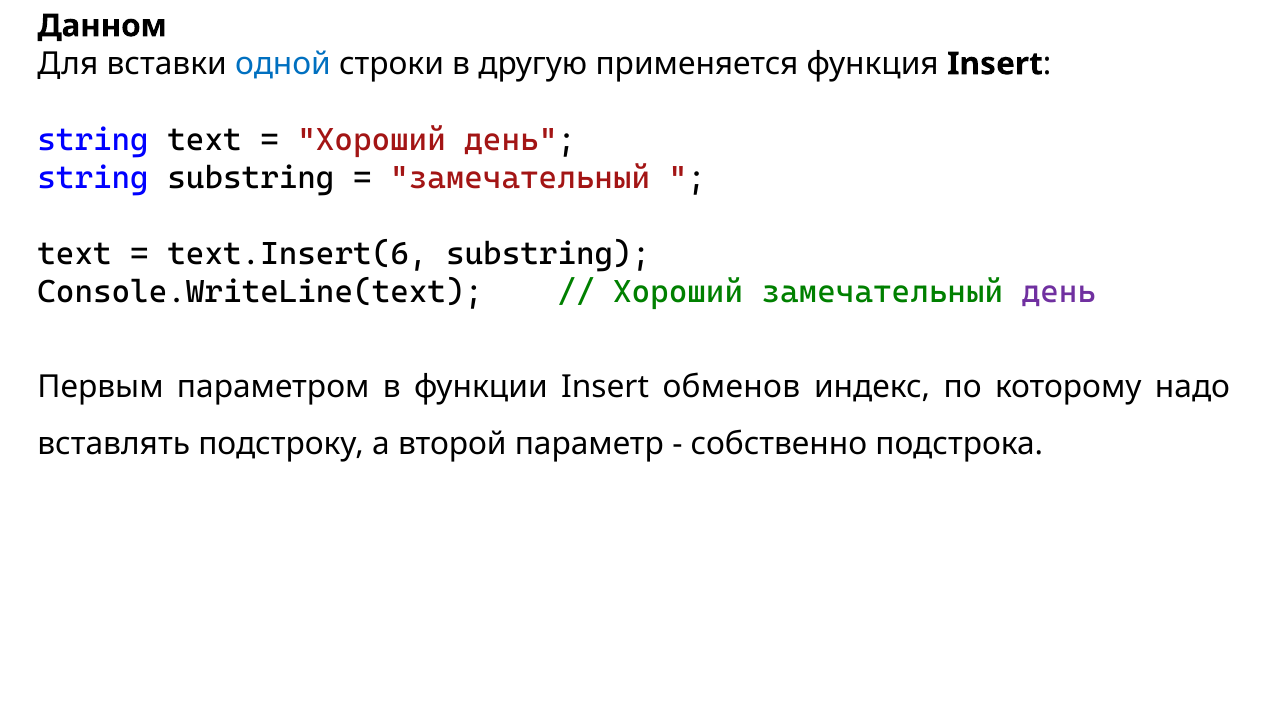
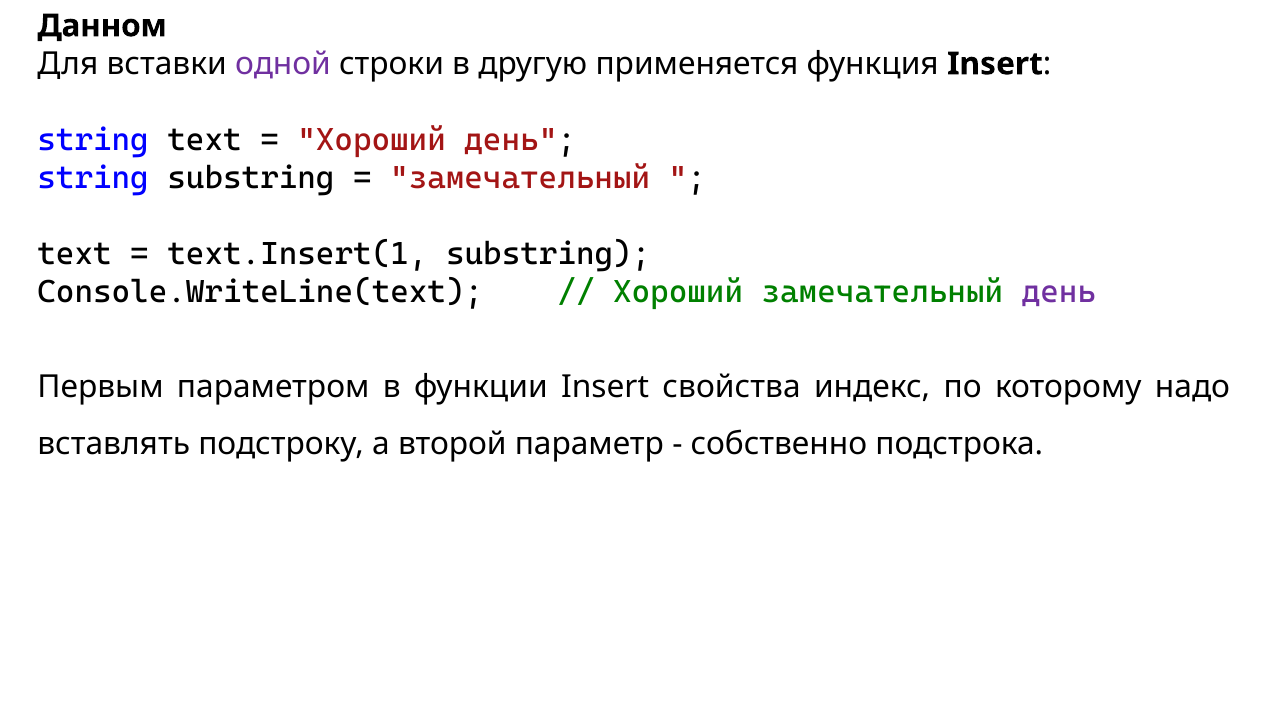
одной colour: blue -> purple
text.Insert(6: text.Insert(6 -> text.Insert(1
обменов: обменов -> свойства
